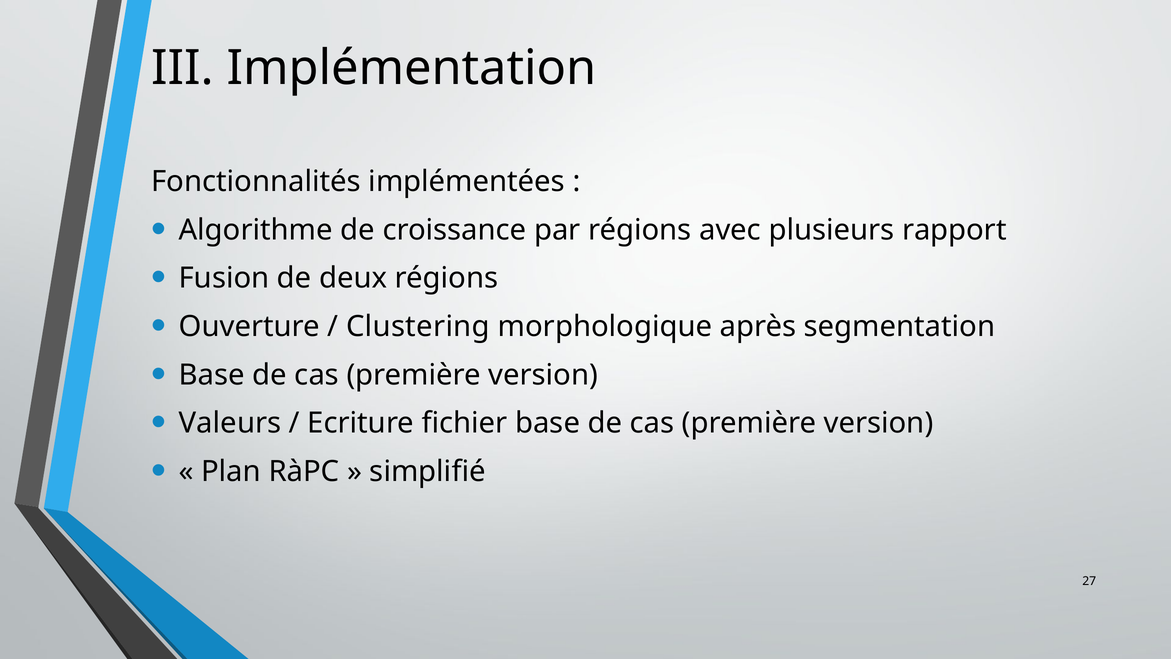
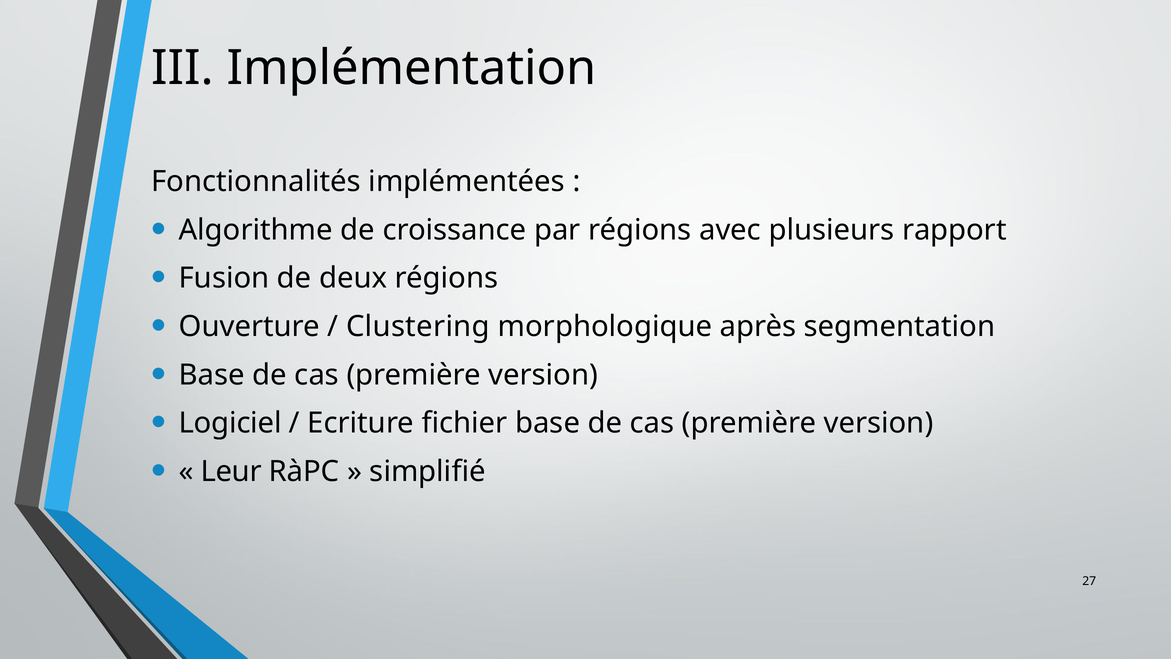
Valeurs: Valeurs -> Logiciel
Plan: Plan -> Leur
